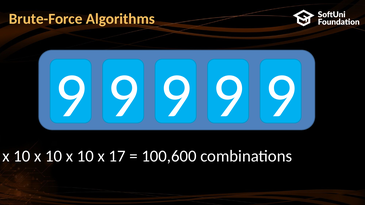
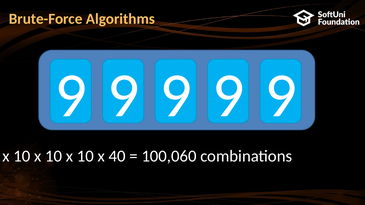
17: 17 -> 40
100,600: 100,600 -> 100,060
